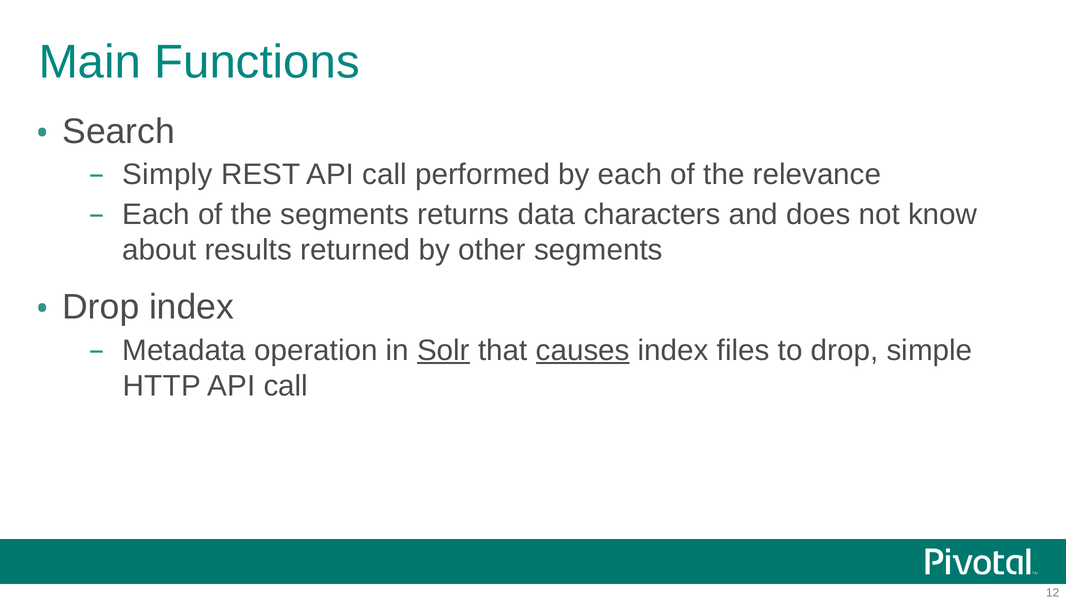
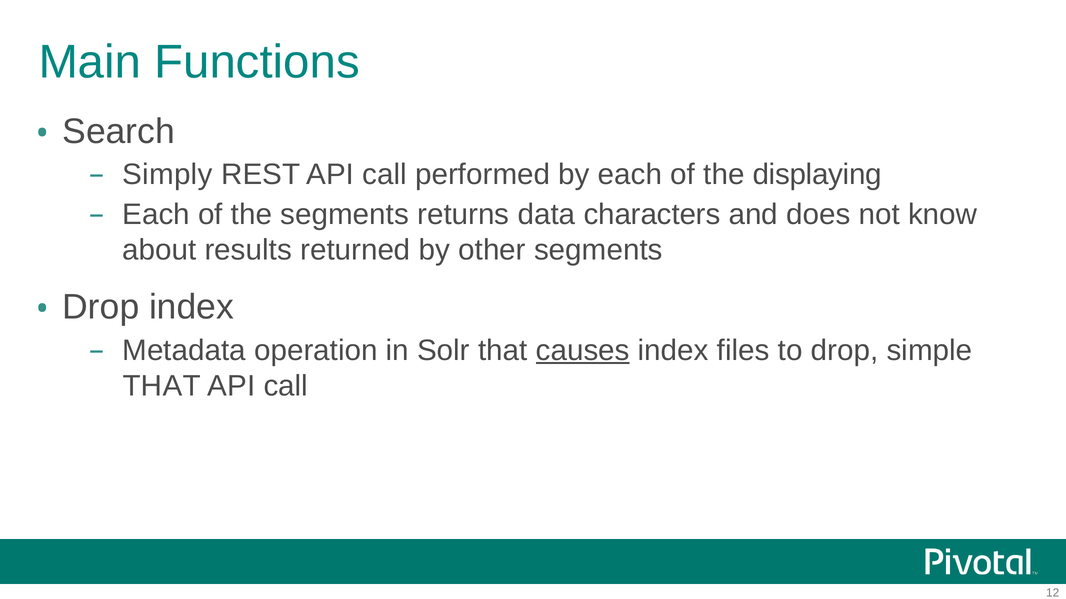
relevance: relevance -> displaying
Solr underline: present -> none
HTTP at (162, 386): HTTP -> THAT
